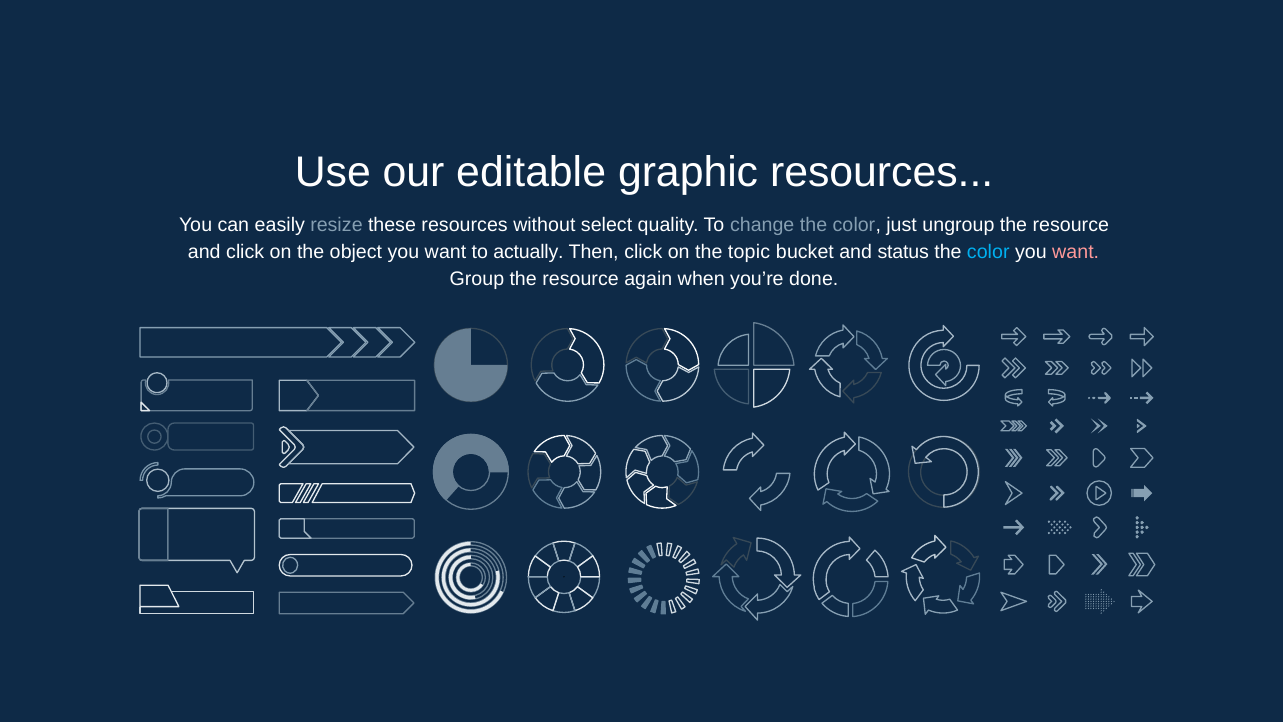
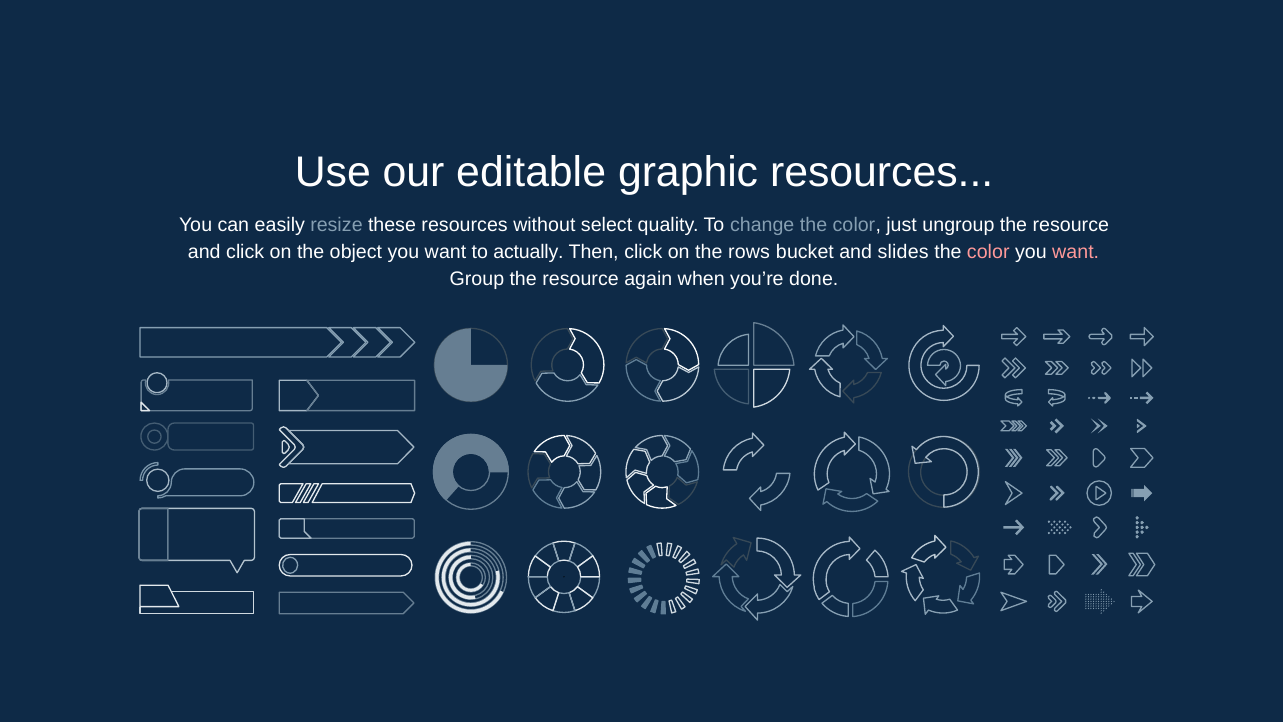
topic: topic -> rows
status: status -> slides
color at (988, 252) colour: light blue -> pink
